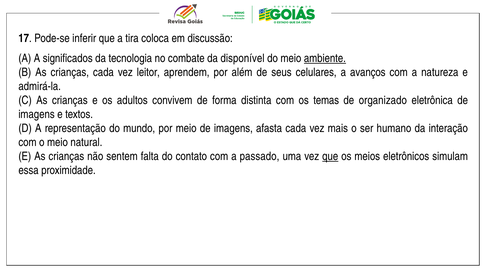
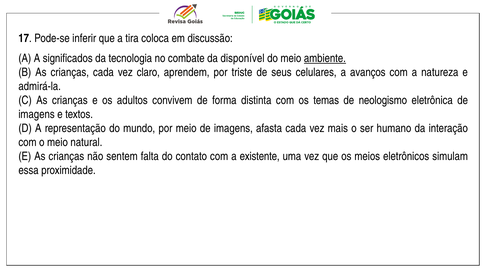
leitor: leitor -> claro
além: além -> triste
organizado: organizado -> neologismo
passado: passado -> existente
que at (330, 156) underline: present -> none
